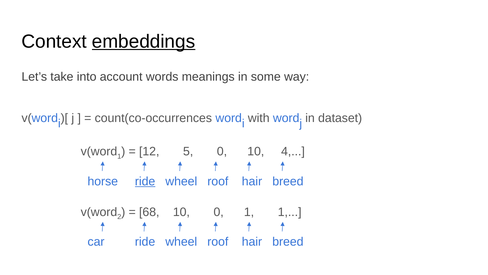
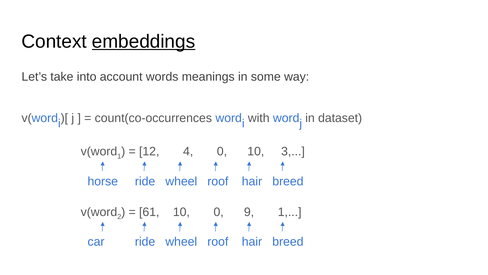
5: 5 -> 4
4: 4 -> 3
ride at (145, 181) underline: present -> none
68: 68 -> 61
0 1: 1 -> 9
